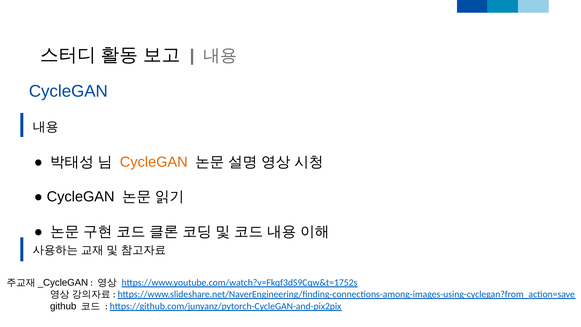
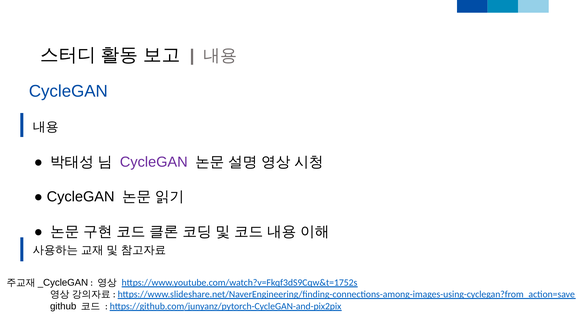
CycleGAN at (154, 162) colour: orange -> purple
